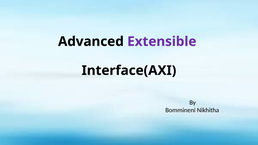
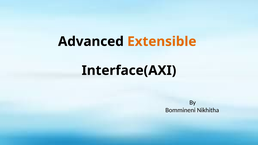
Extensible colour: purple -> orange
